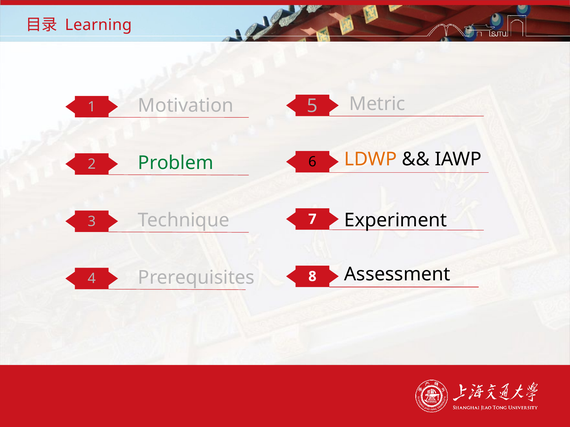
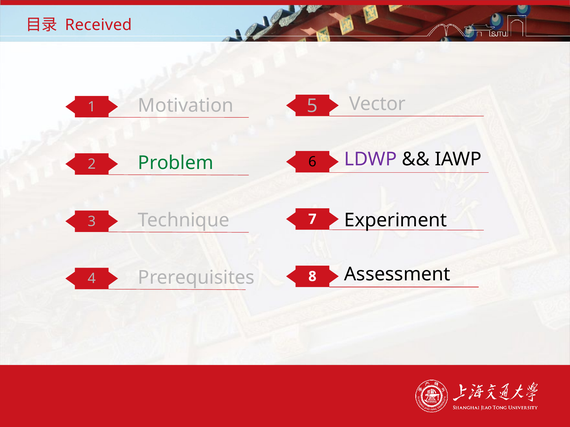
Learning: Learning -> Received
Metric: Metric -> Vector
LDWP colour: orange -> purple
